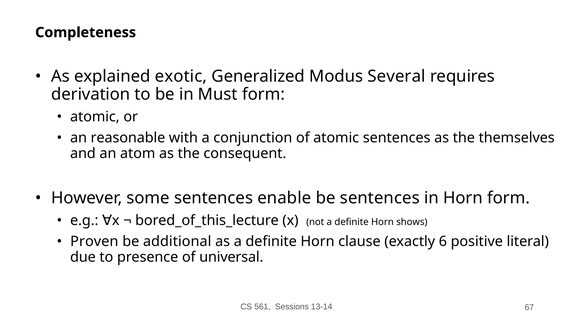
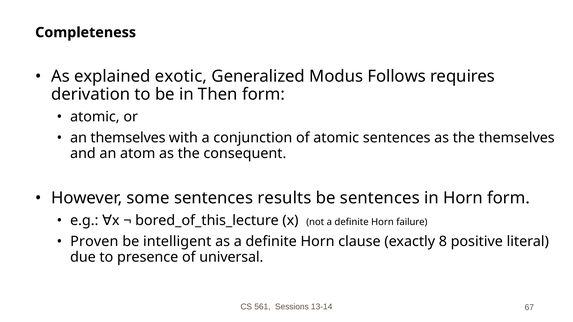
Several: Several -> Follows
Must: Must -> Then
an reasonable: reasonable -> themselves
enable: enable -> results
shows: shows -> failure
additional: additional -> intelligent
6: 6 -> 8
